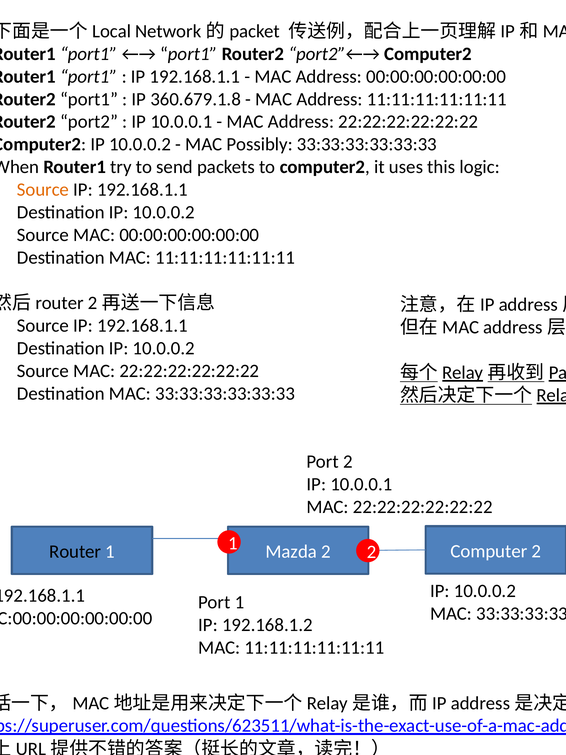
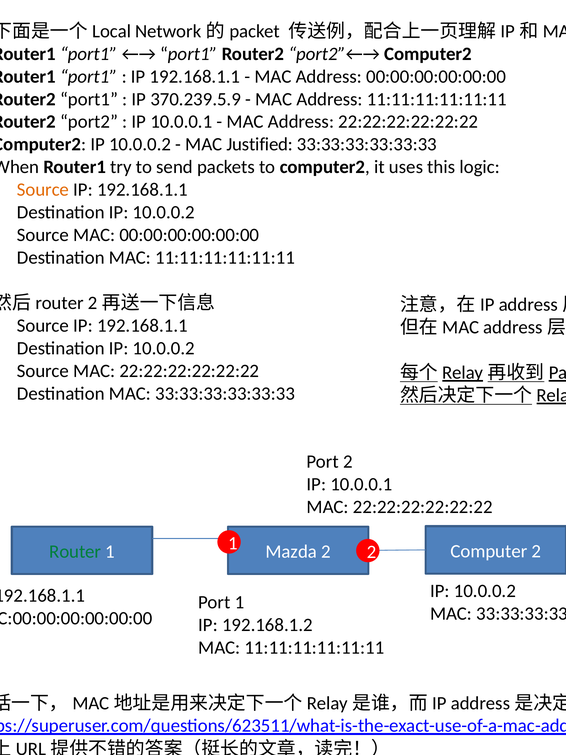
360.679.1.8: 360.679.1.8 -> 370.239.5.9
Possibly: Possibly -> Justified
Router colour: black -> green
